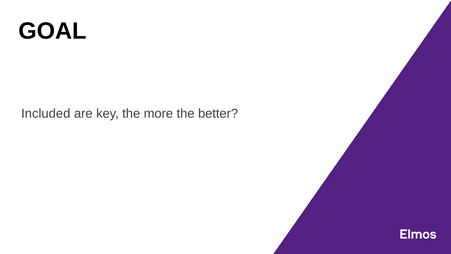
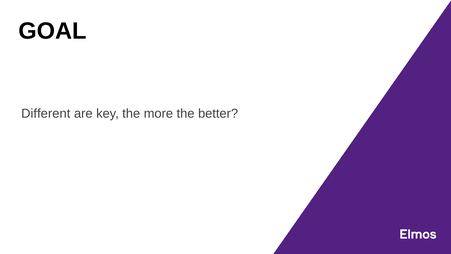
Included: Included -> Different
